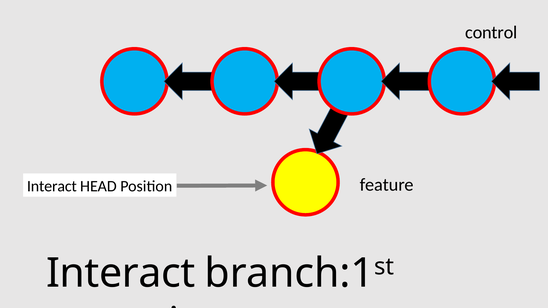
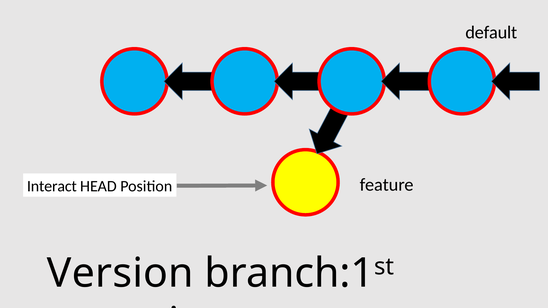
control: control -> default
Interact at (121, 273): Interact -> Version
